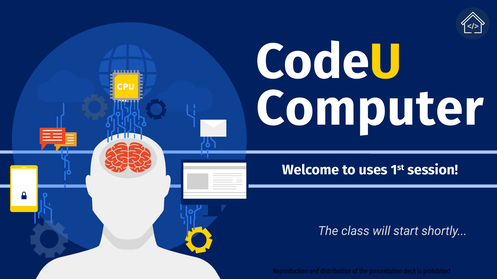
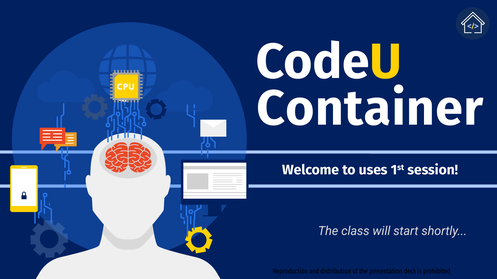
Computer: Computer -> Container
